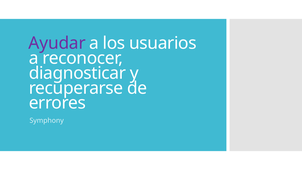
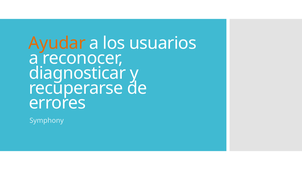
Ayudar colour: purple -> orange
